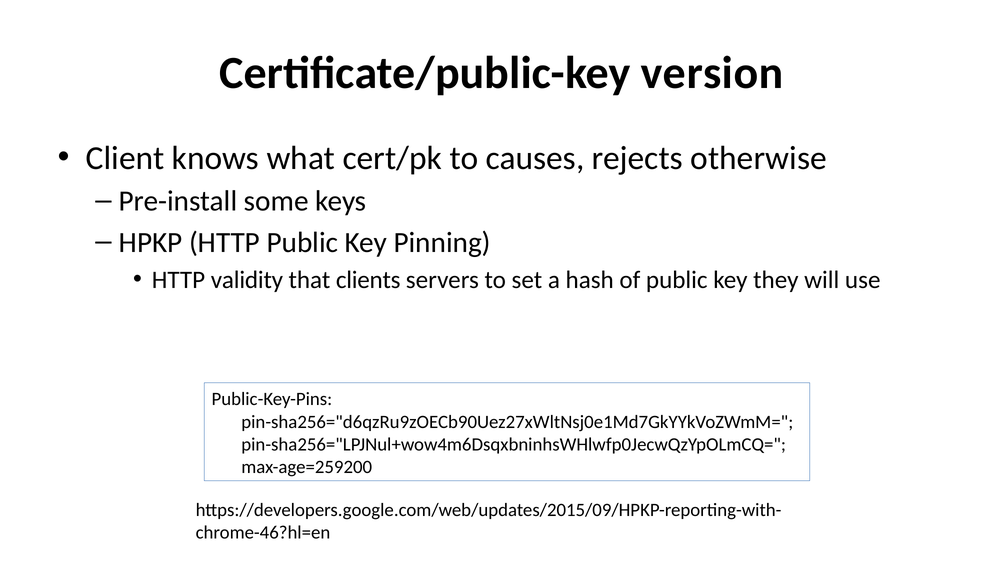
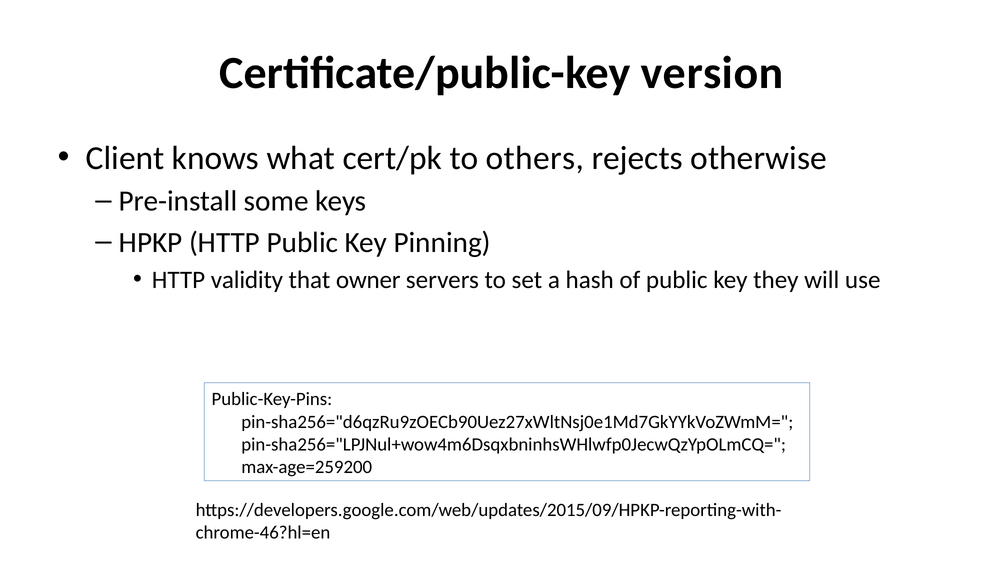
causes: causes -> others
clients: clients -> owner
